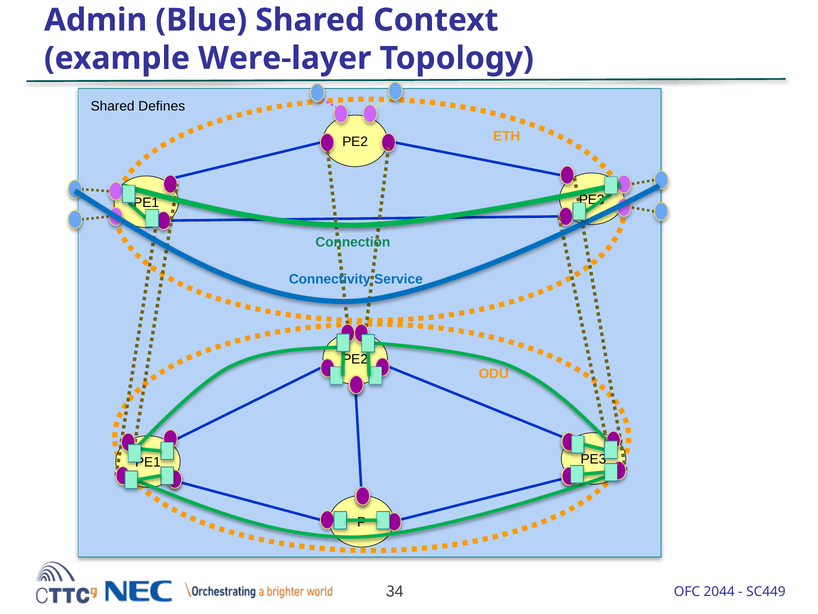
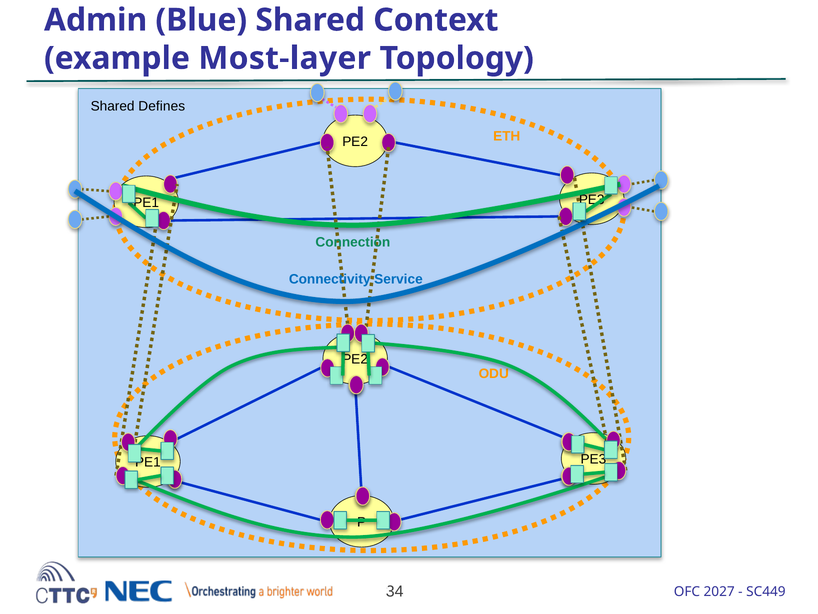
Were-layer: Were-layer -> Most-layer
2044: 2044 -> 2027
